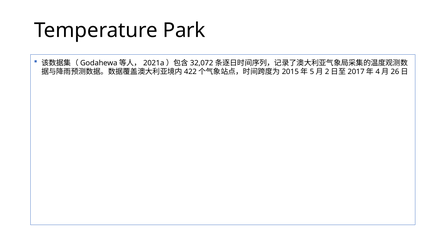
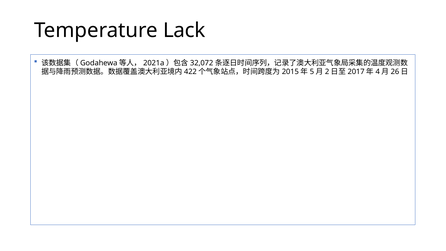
Park: Park -> Lack
